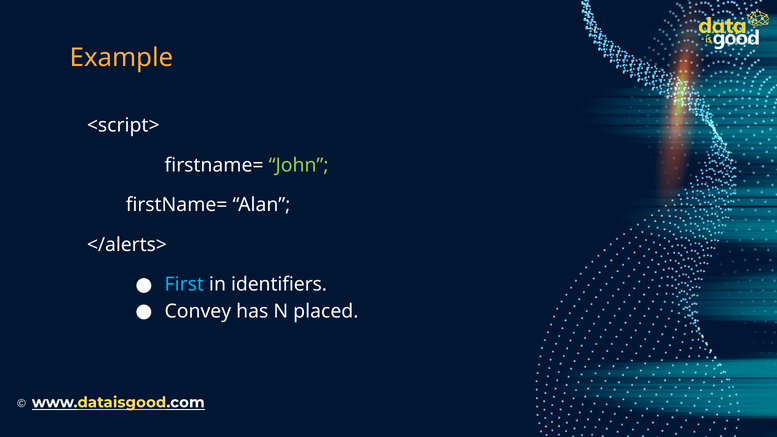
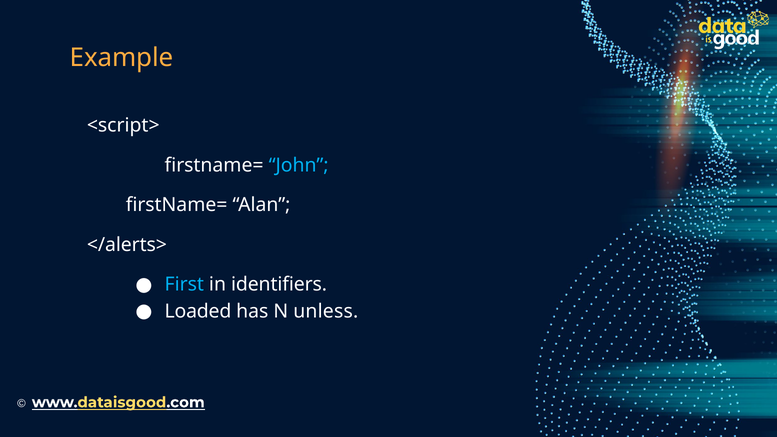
John colour: light green -> light blue
Convey: Convey -> Loaded
placed: placed -> unless
